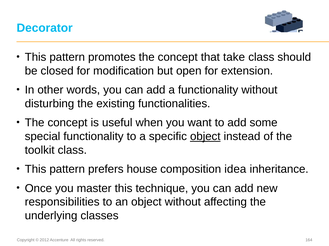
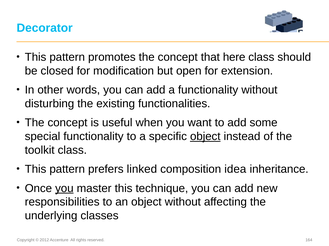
take: take -> here
house: house -> linked
you at (64, 189) underline: none -> present
